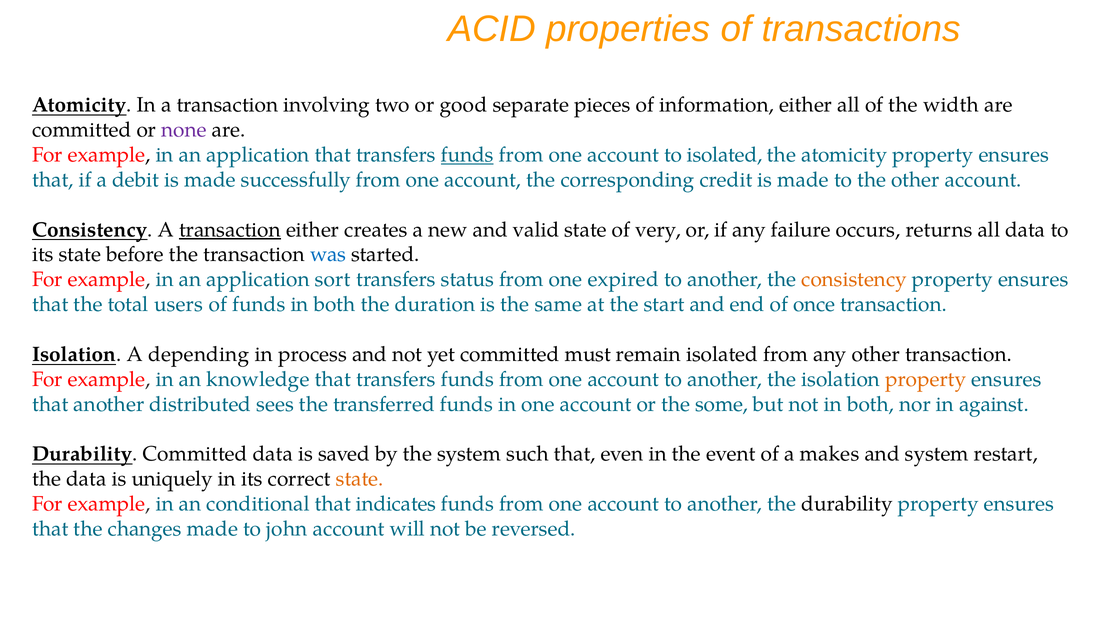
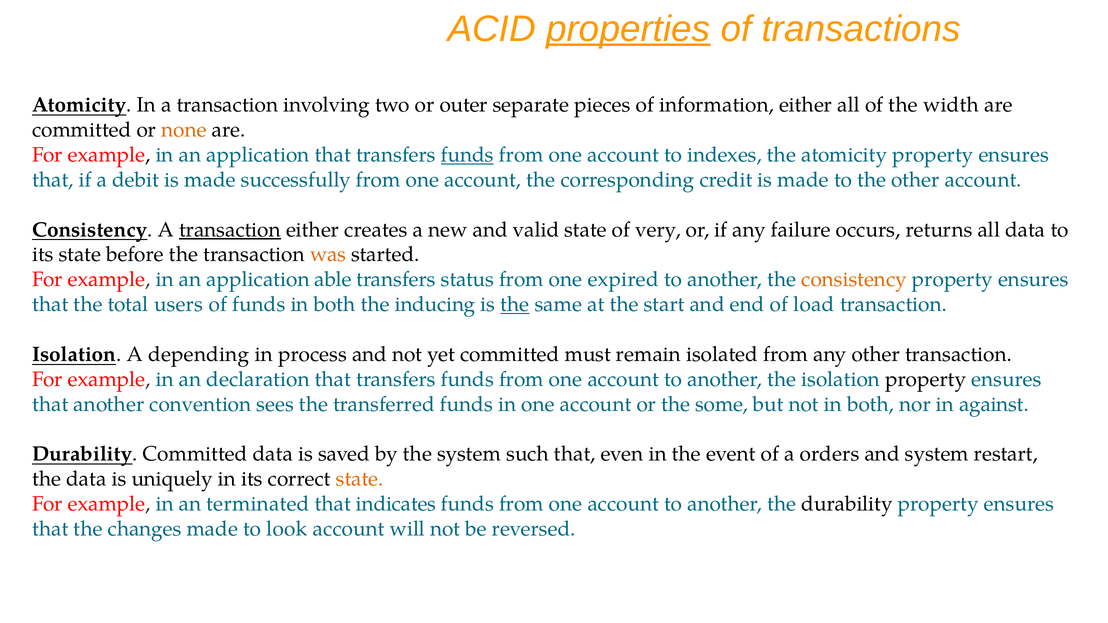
properties underline: none -> present
good: good -> outer
none colour: purple -> orange
to isolated: isolated -> indexes
was colour: blue -> orange
sort: sort -> able
duration: duration -> inducing
the at (515, 305) underline: none -> present
once: once -> load
knowledge: knowledge -> declaration
property at (926, 379) colour: orange -> black
distributed: distributed -> convention
makes: makes -> orders
conditional: conditional -> terminated
john: john -> look
